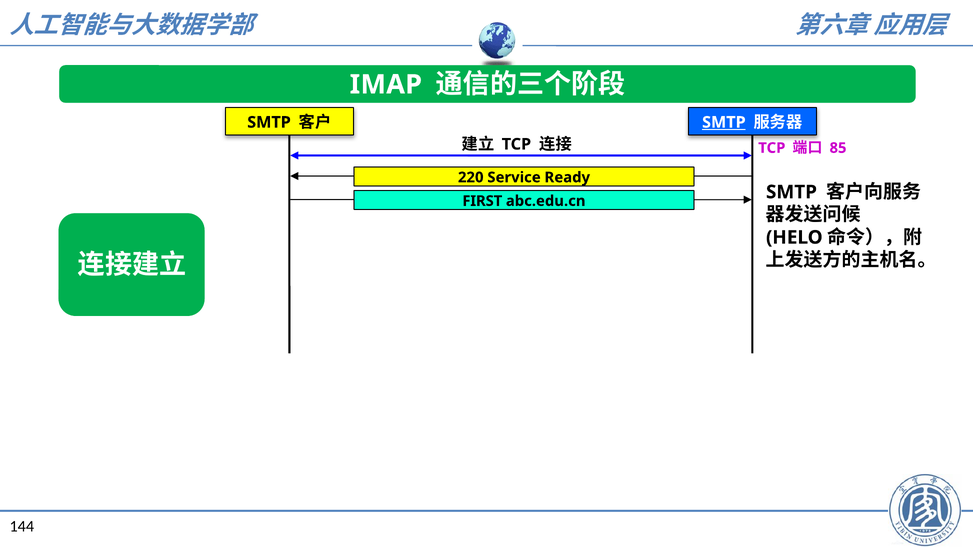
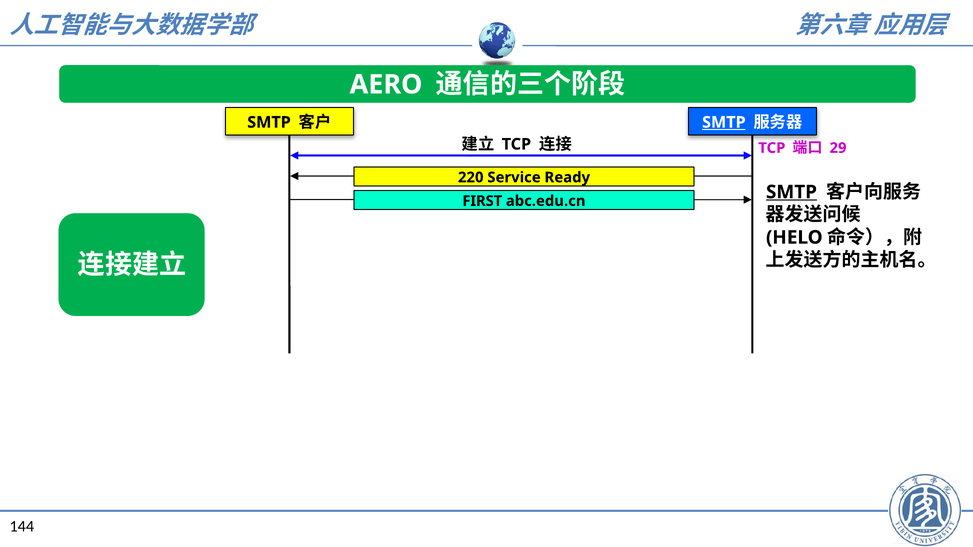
IMAP: IMAP -> AERO
85: 85 -> 29
SMTP at (791, 192) underline: none -> present
